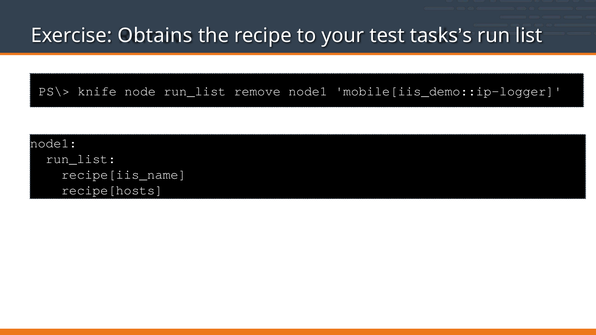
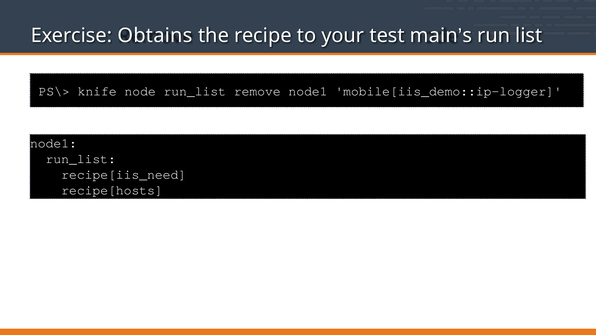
tasks: tasks -> main
recipe[iis_name: recipe[iis_name -> recipe[iis_need
